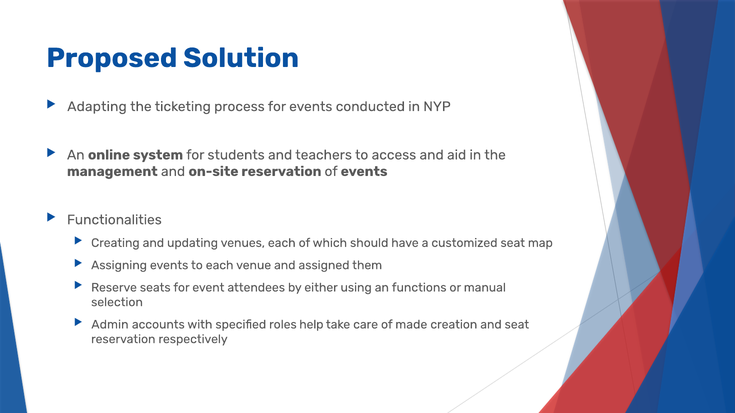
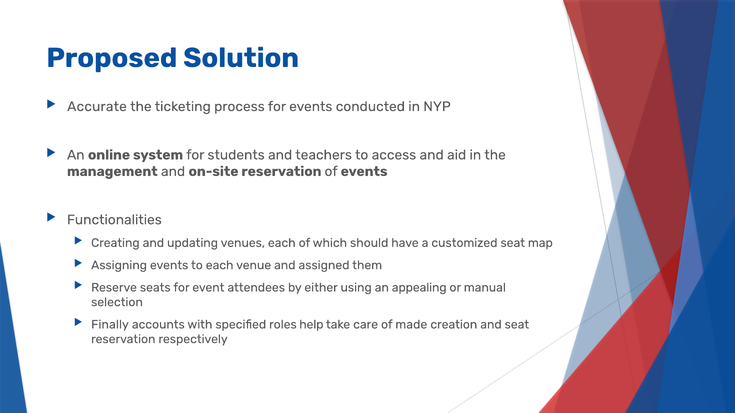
Adapting: Adapting -> Accurate
functions: functions -> appealing
Admin: Admin -> Finally
